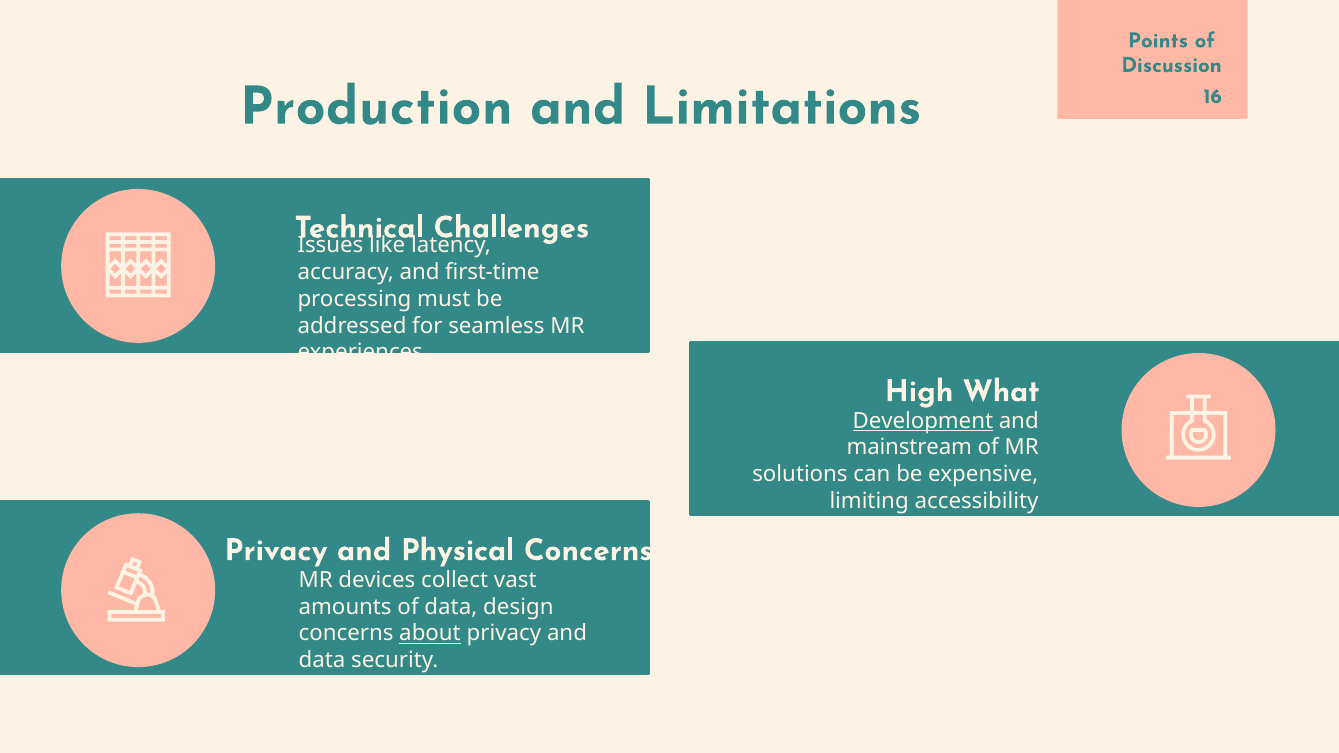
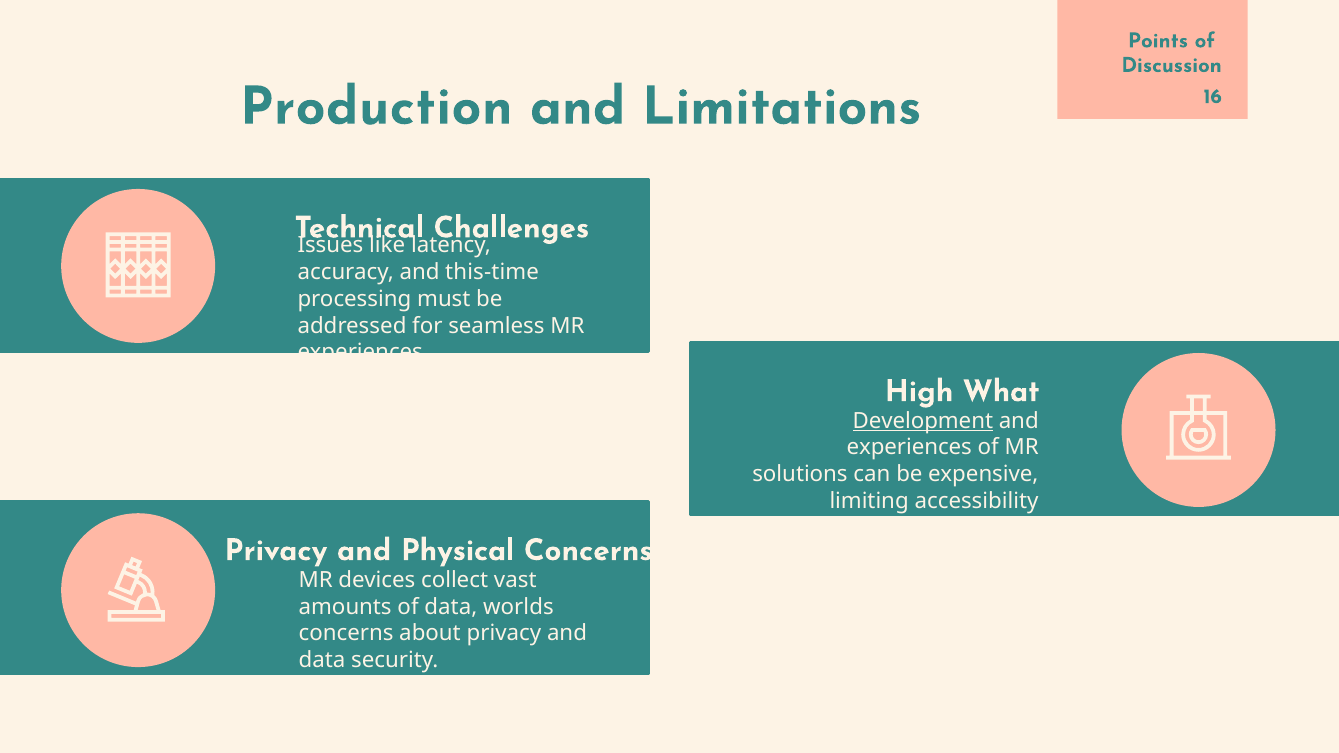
first-time: first-time -> this-time
mainstream at (909, 448): mainstream -> experiences
design: design -> worlds
about underline: present -> none
